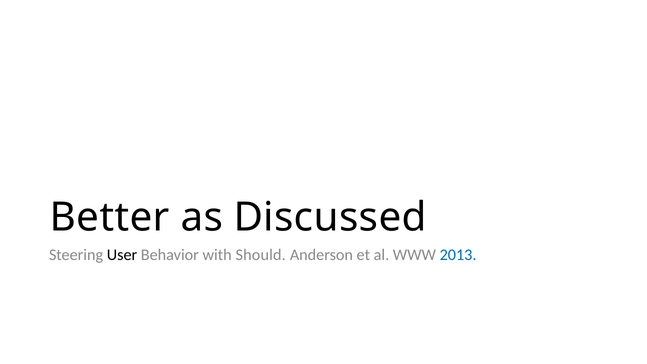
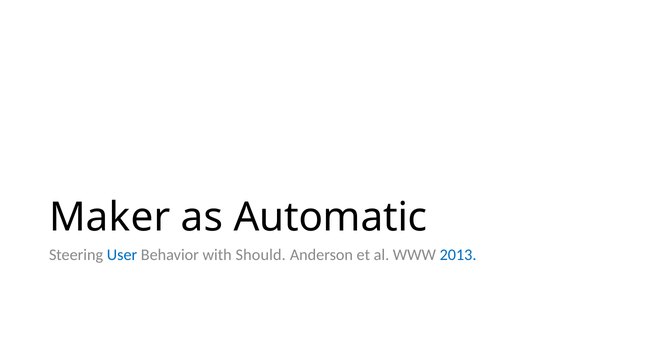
Better: Better -> Maker
Discussed: Discussed -> Automatic
User colour: black -> blue
